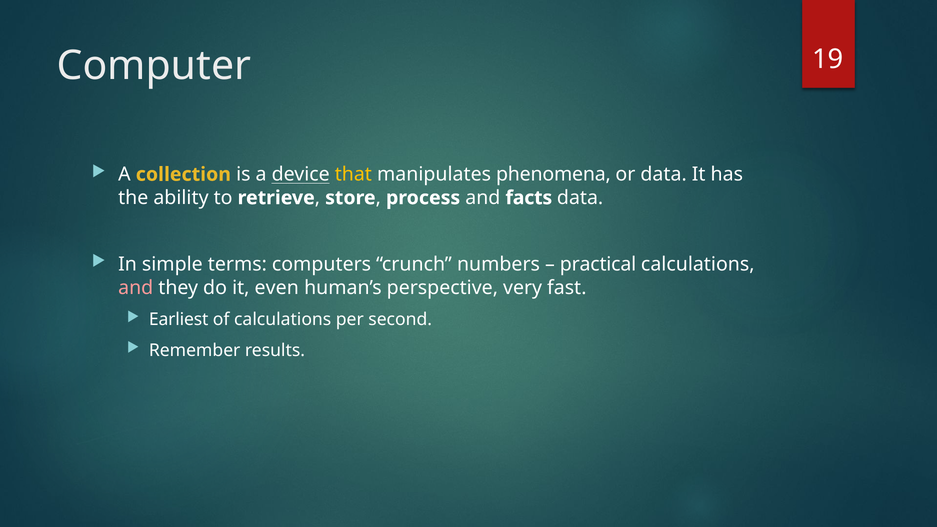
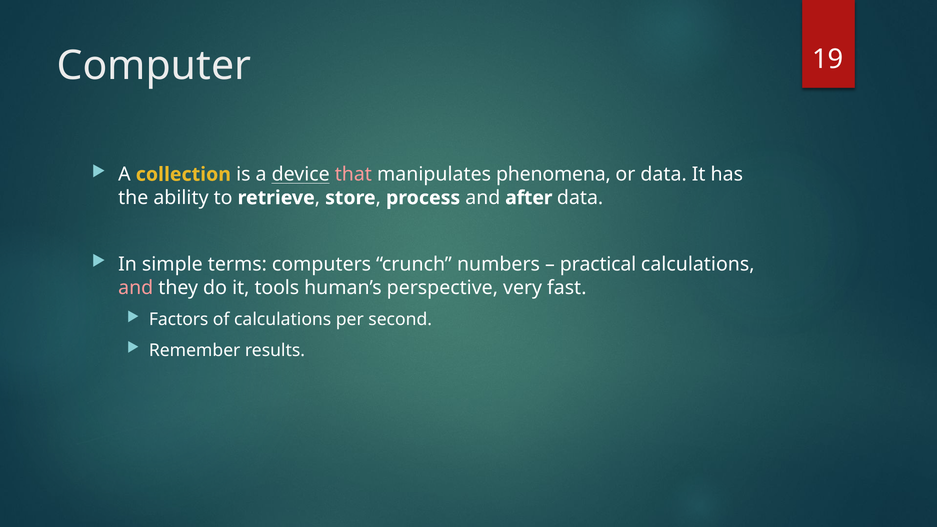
that colour: yellow -> pink
facts: facts -> after
even: even -> tools
Earliest: Earliest -> Factors
